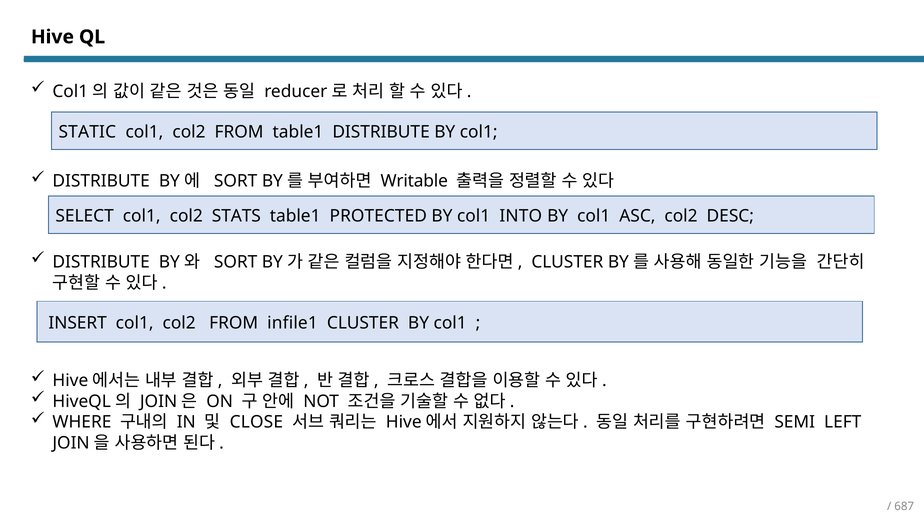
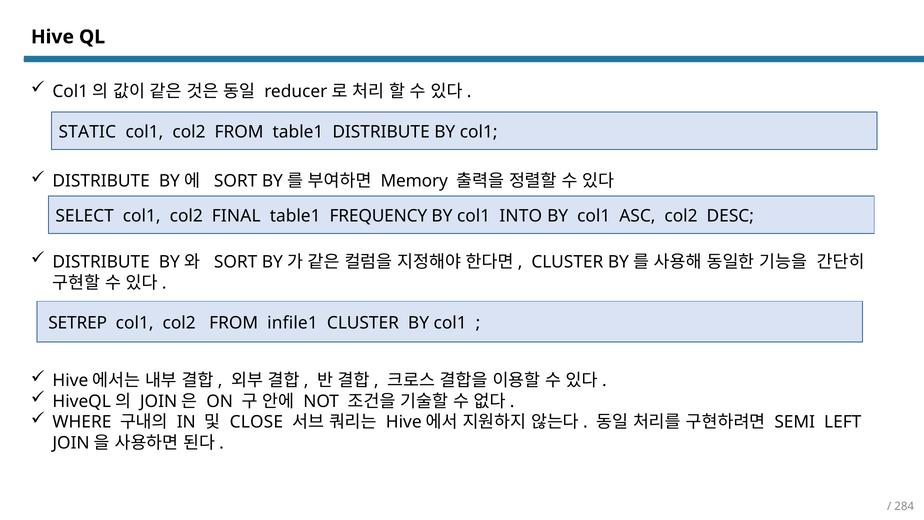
Writable: Writable -> Memory
STATS: STATS -> FINAL
PROTECTED: PROTECTED -> FREQUENCY
INSERT: INSERT -> SETREP
687: 687 -> 284
